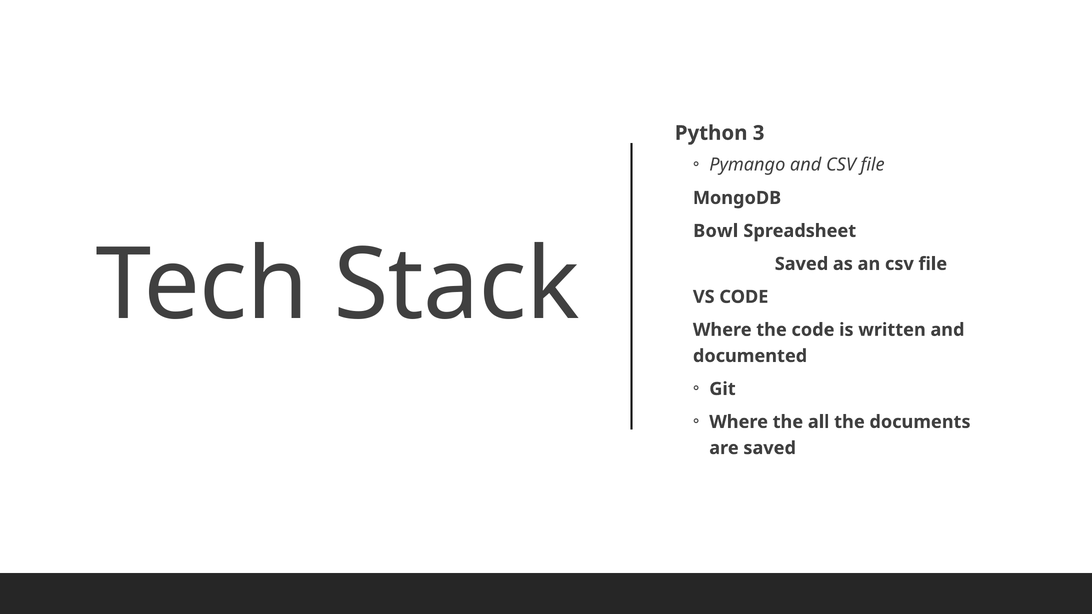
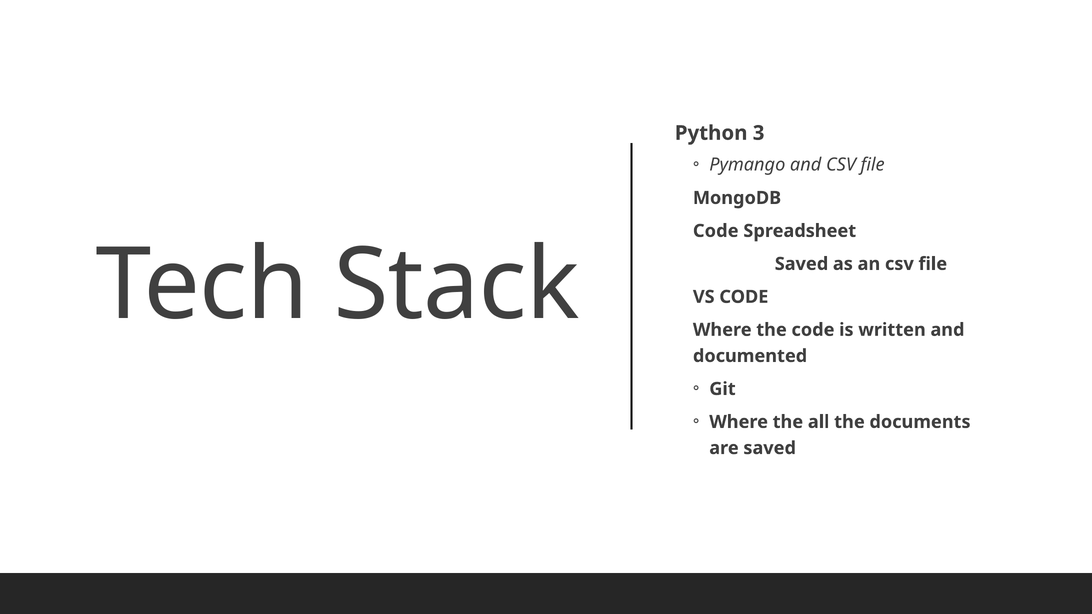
Bowl at (716, 231): Bowl -> Code
